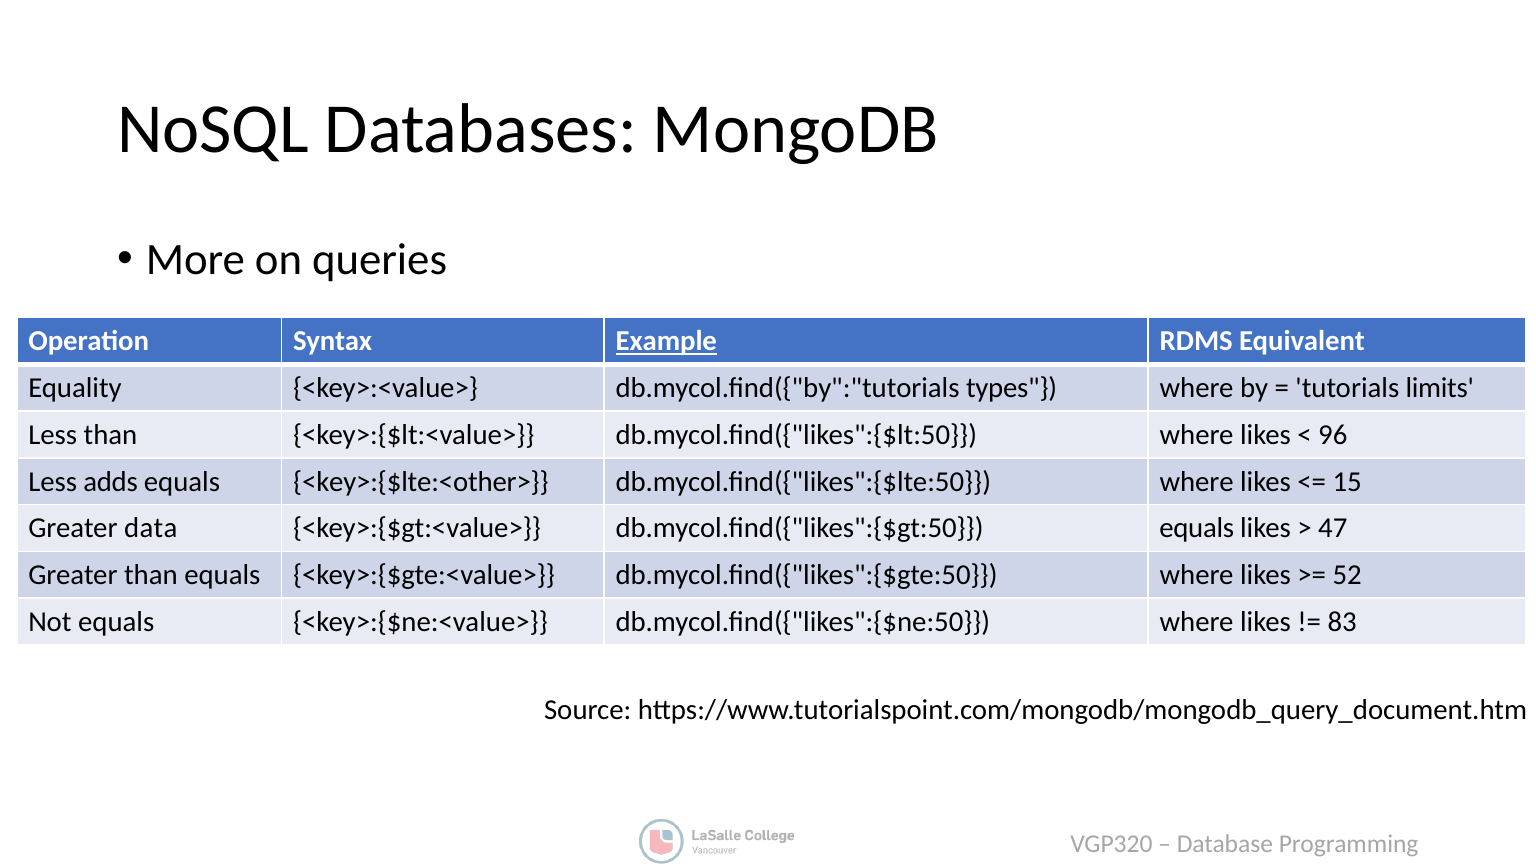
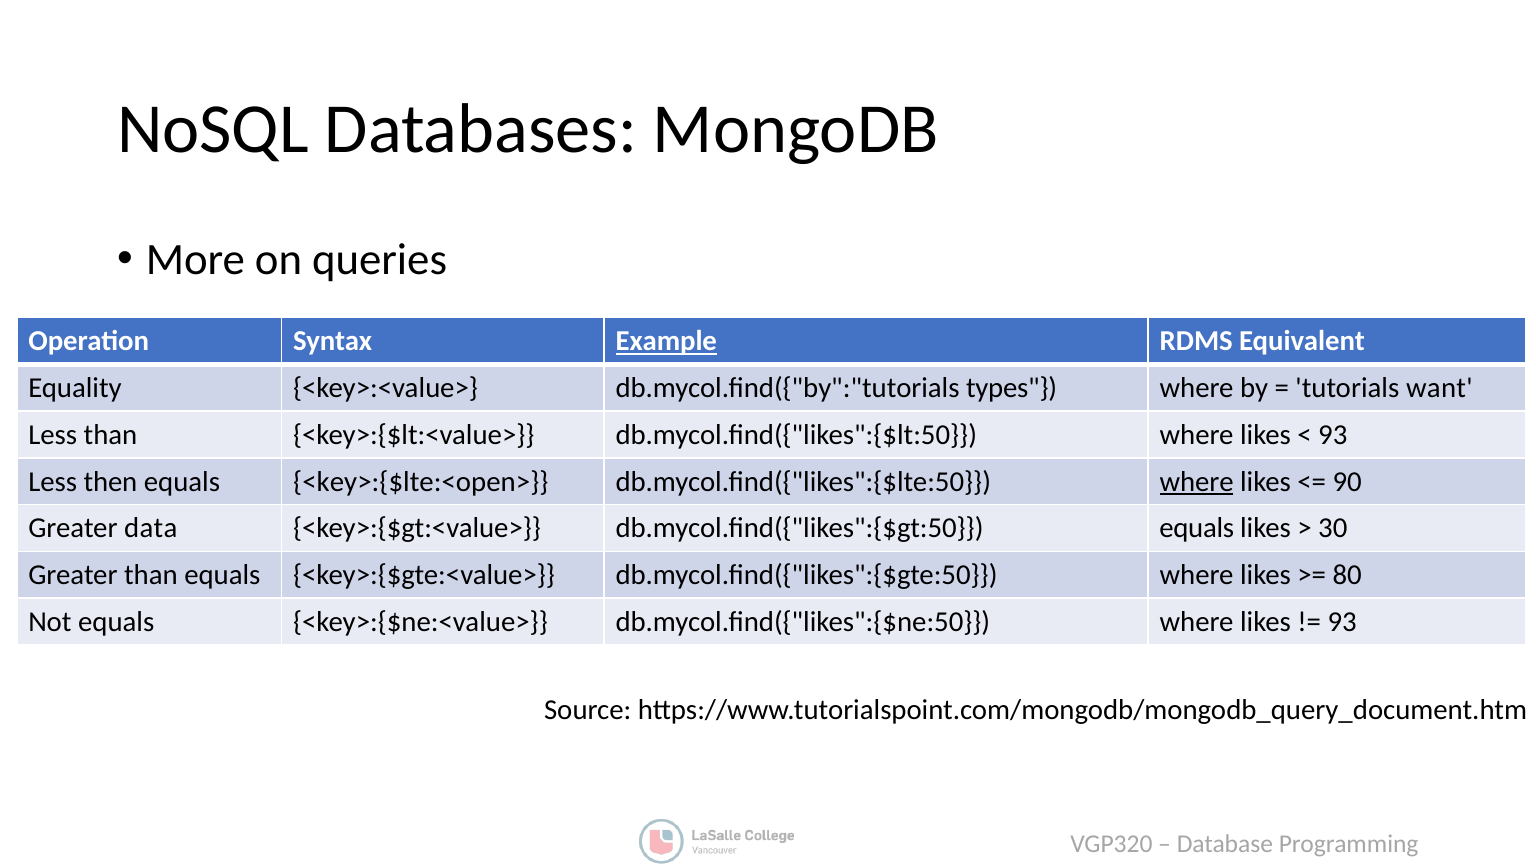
limits: limits -> want
96 at (1333, 435): 96 -> 93
adds: adds -> then
<key>:{$lte:<other>: <key>:{$lte:<other> -> <key>:{$lte:<open>
where at (1197, 482) underline: none -> present
15: 15 -> 90
47: 47 -> 30
52: 52 -> 80
83 at (1342, 622): 83 -> 93
